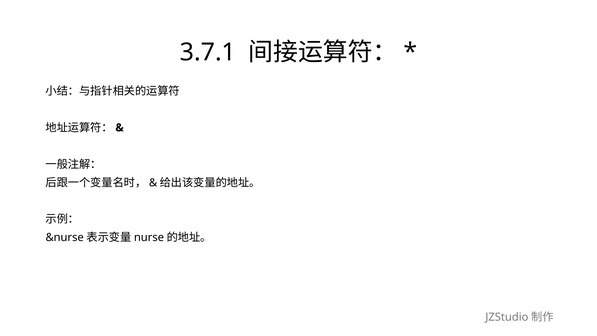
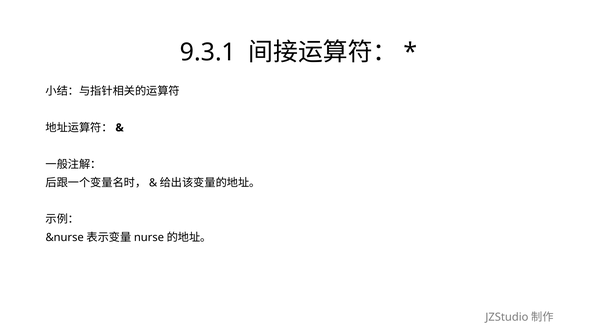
3.7.1: 3.7.1 -> 9.3.1
